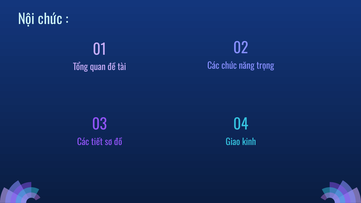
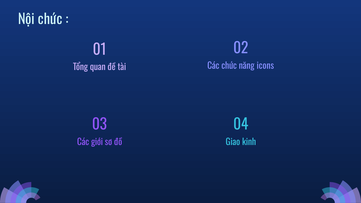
trọng: trọng -> icons
tiết: tiết -> giới
